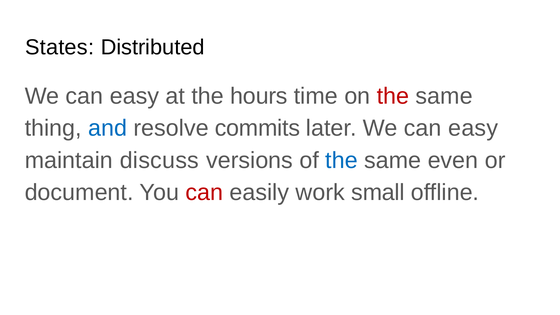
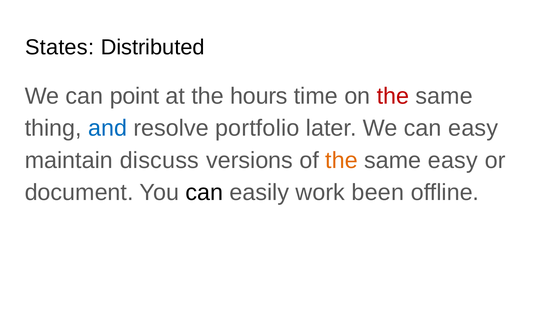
easy at (134, 96): easy -> point
commits: commits -> portfolio
the at (342, 160) colour: blue -> orange
same even: even -> easy
can at (204, 193) colour: red -> black
small: small -> been
